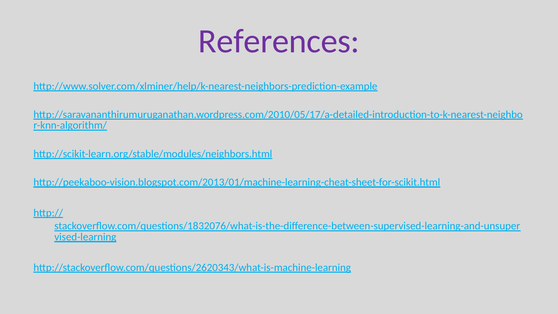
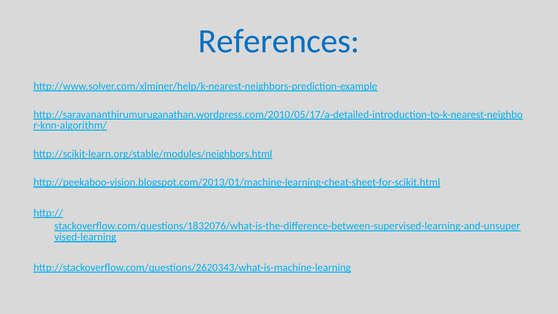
References colour: purple -> blue
